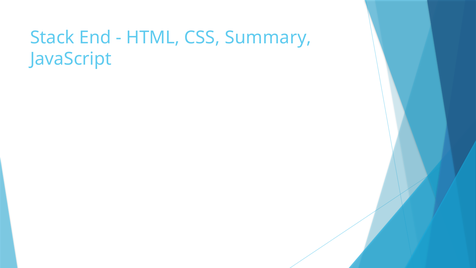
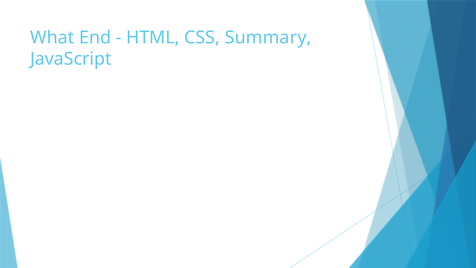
Stack: Stack -> What
